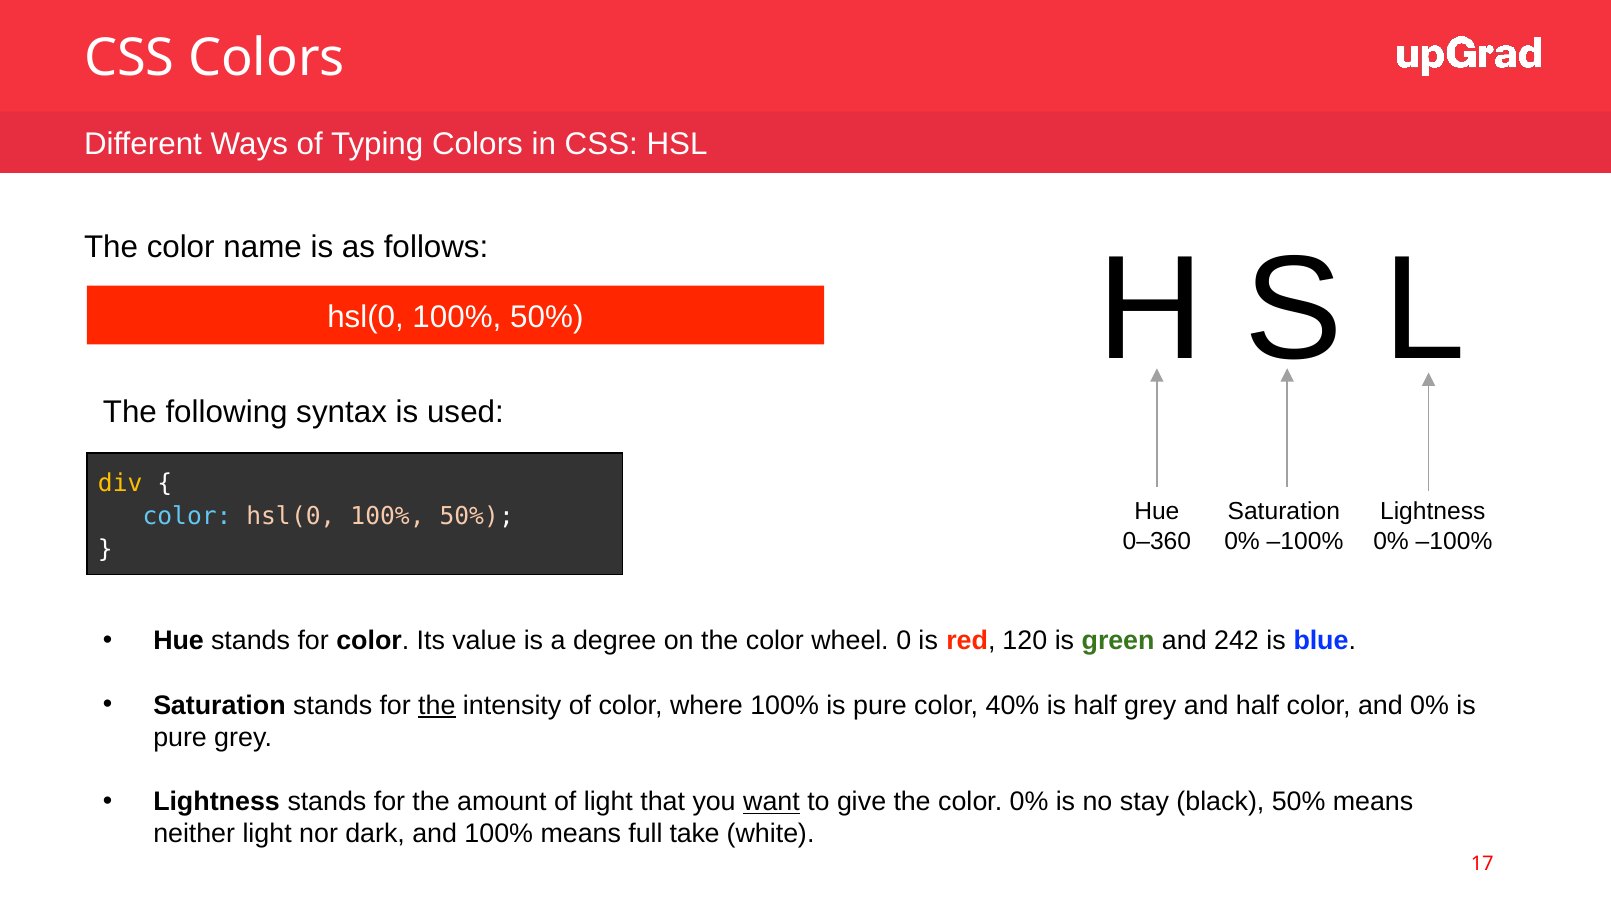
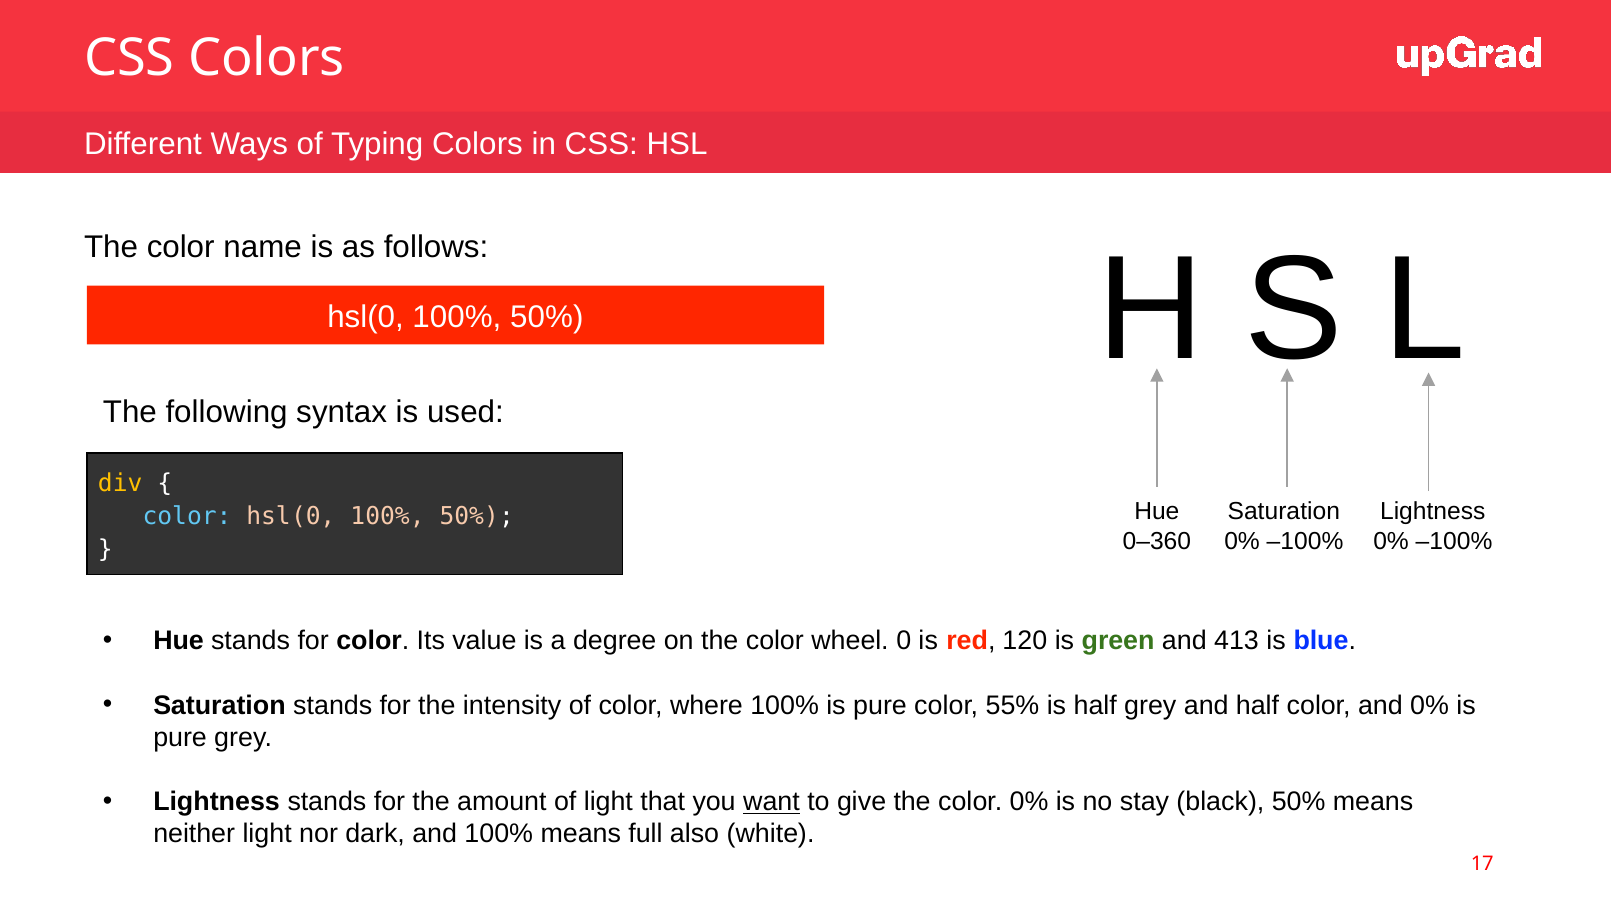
242: 242 -> 413
the at (437, 705) underline: present -> none
40%: 40% -> 55%
take: take -> also
